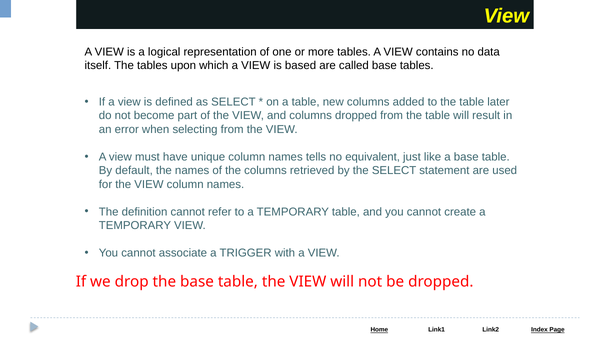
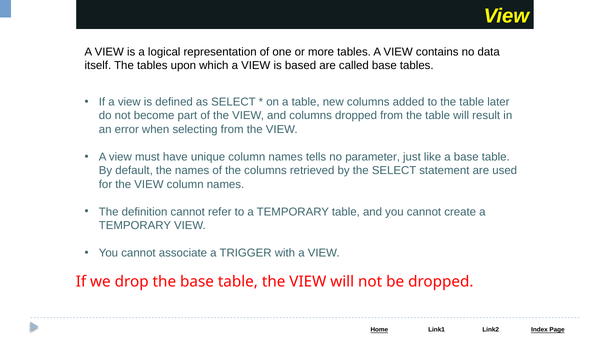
equivalent: equivalent -> parameter
